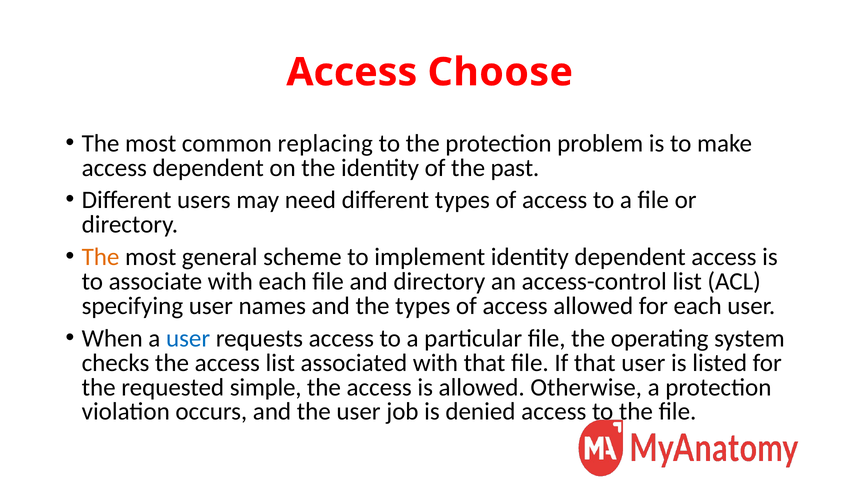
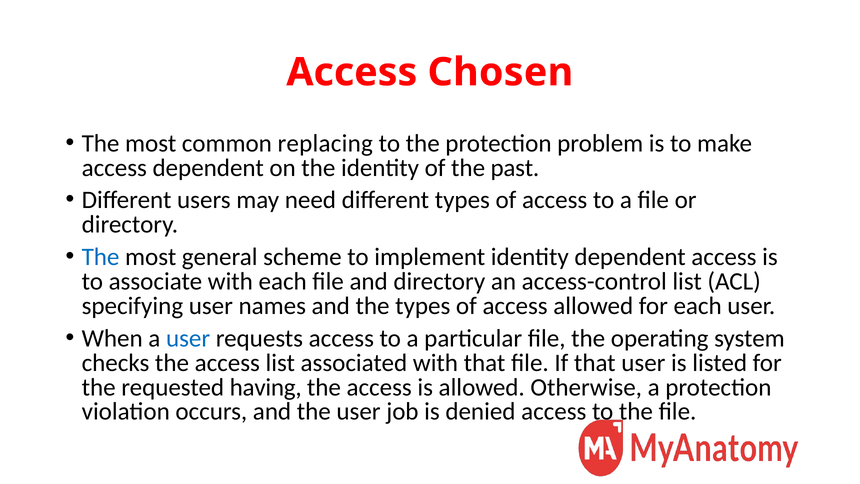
Choose: Choose -> Chosen
The at (101, 257) colour: orange -> blue
simple: simple -> having
